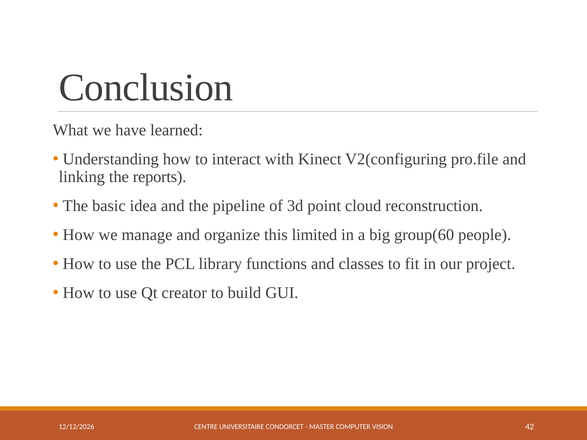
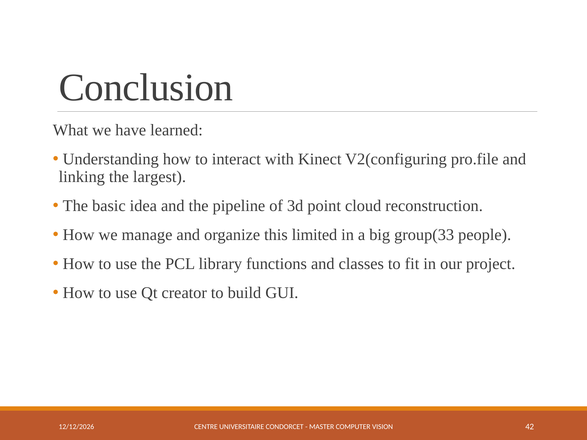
reports: reports -> largest
group(60: group(60 -> group(33
